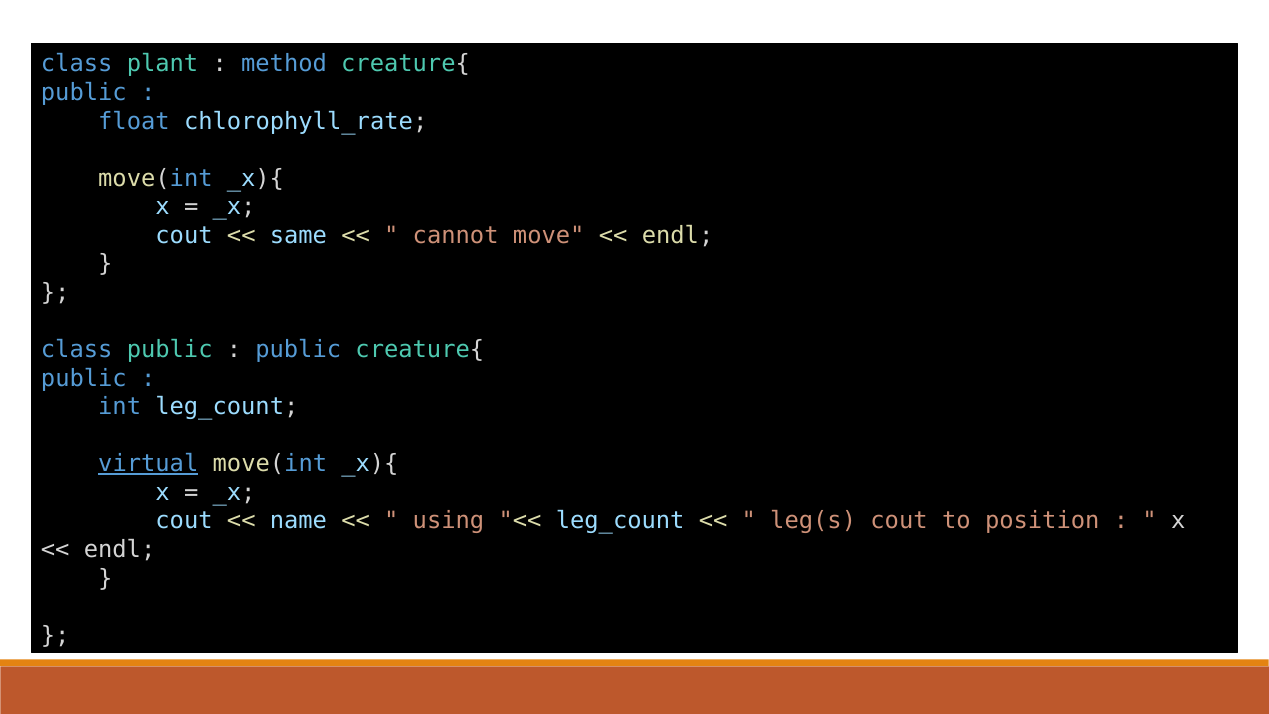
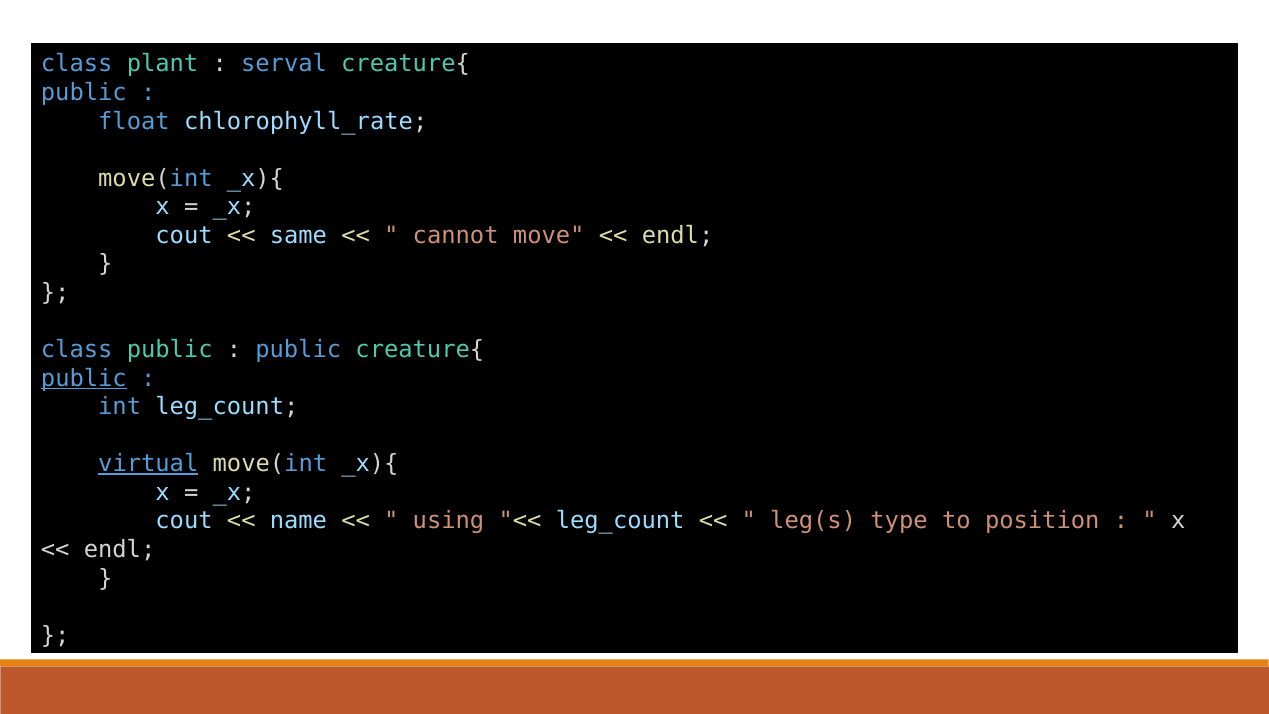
method: method -> serval
public at (84, 378) underline: none -> present
leg(s cout: cout -> type
